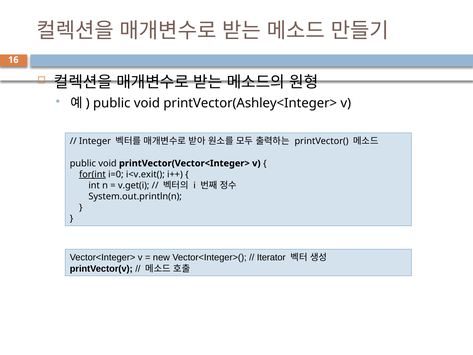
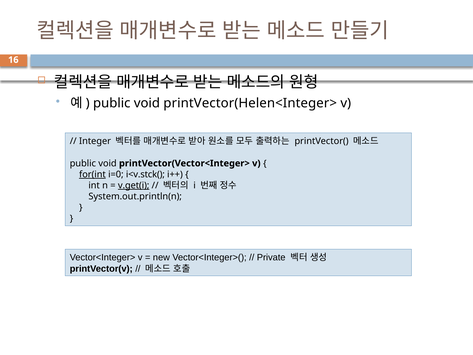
printVector(Ashley<Integer>: printVector(Ashley<Integer> -> printVector(Helen<Integer>
i<v.exit(: i<v.exit( -> i<v.stck(
v.get(i underline: none -> present
Iterator: Iterator -> Private
